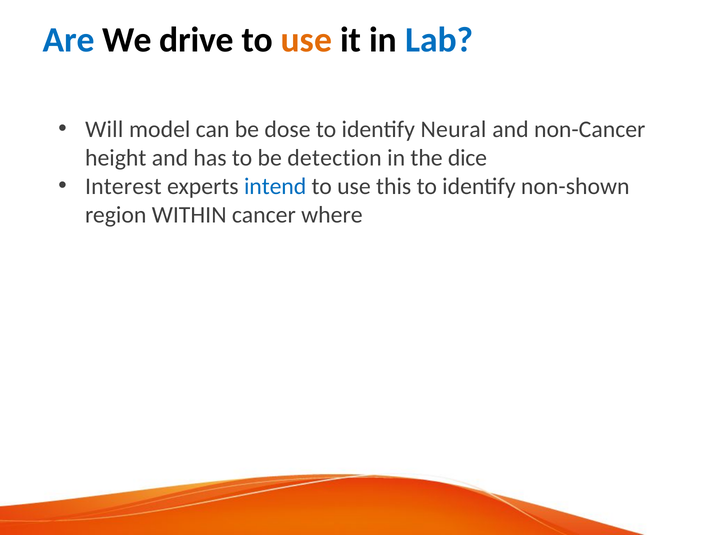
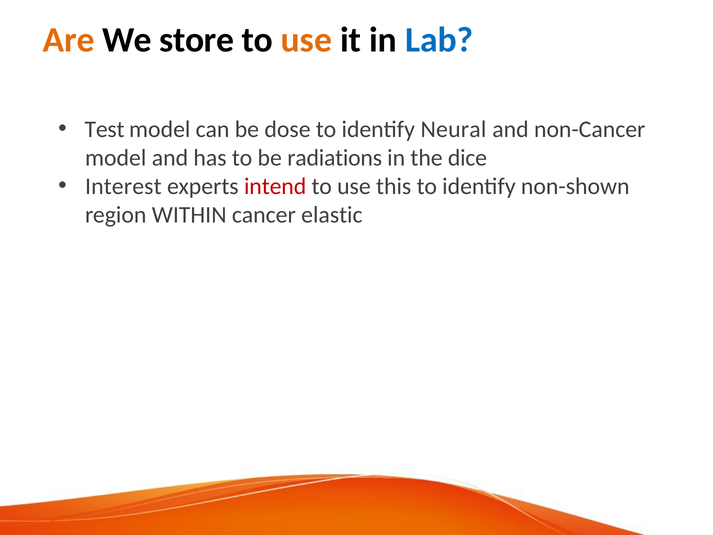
Are colour: blue -> orange
drive: drive -> store
Will: Will -> Test
height at (116, 158): height -> model
detection: detection -> radiations
intend colour: blue -> red
where: where -> elastic
